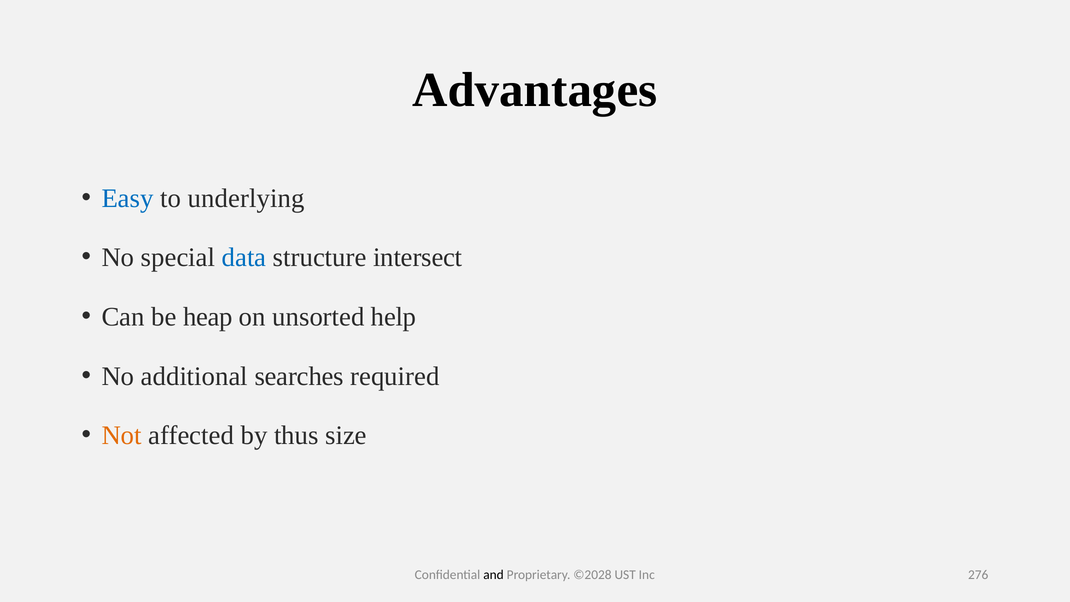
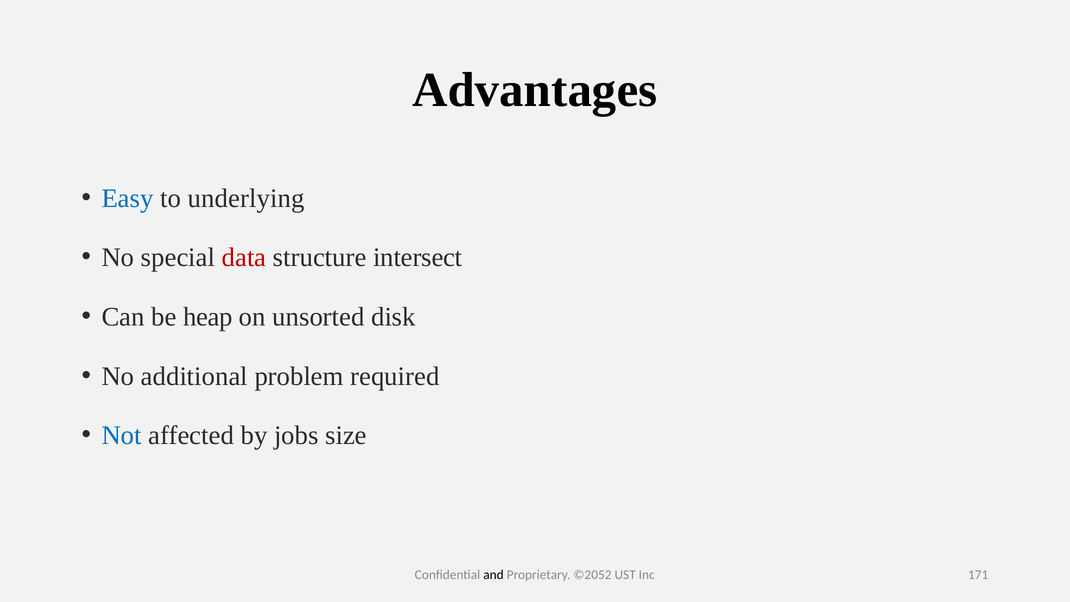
data colour: blue -> red
help: help -> disk
searches: searches -> problem
Not colour: orange -> blue
thus: thus -> jobs
©2028: ©2028 -> ©2052
276: 276 -> 171
